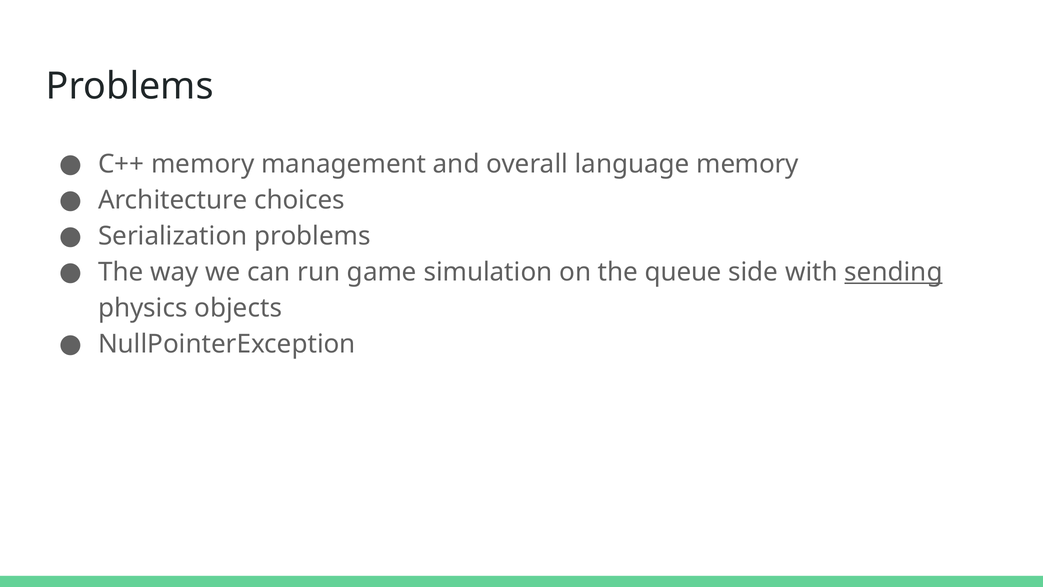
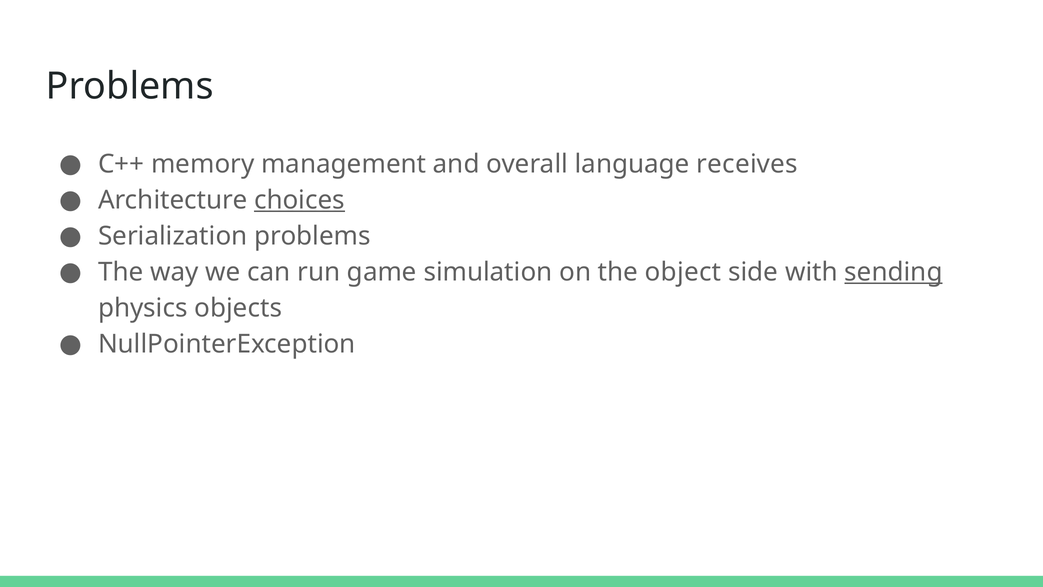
language memory: memory -> receives
choices underline: none -> present
queue: queue -> object
